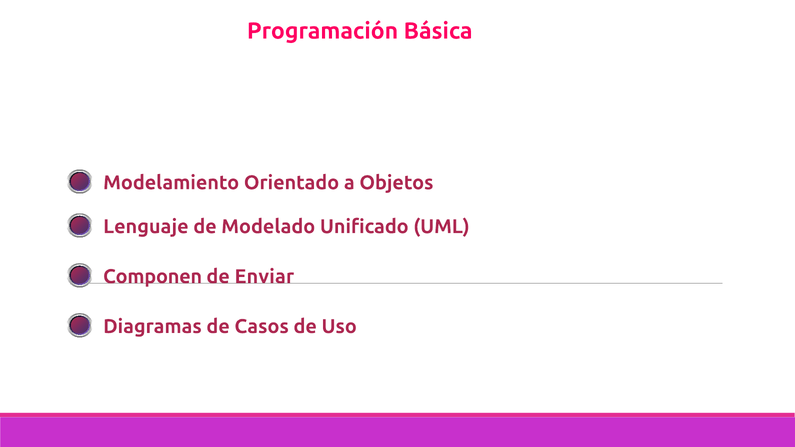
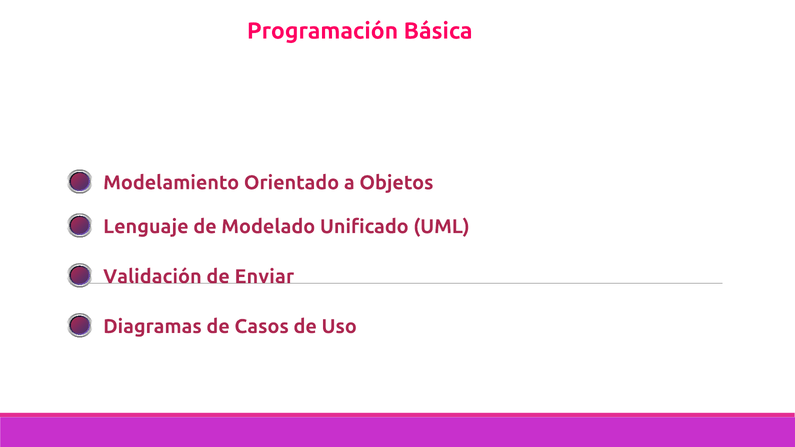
Componen: Componen -> Validación
